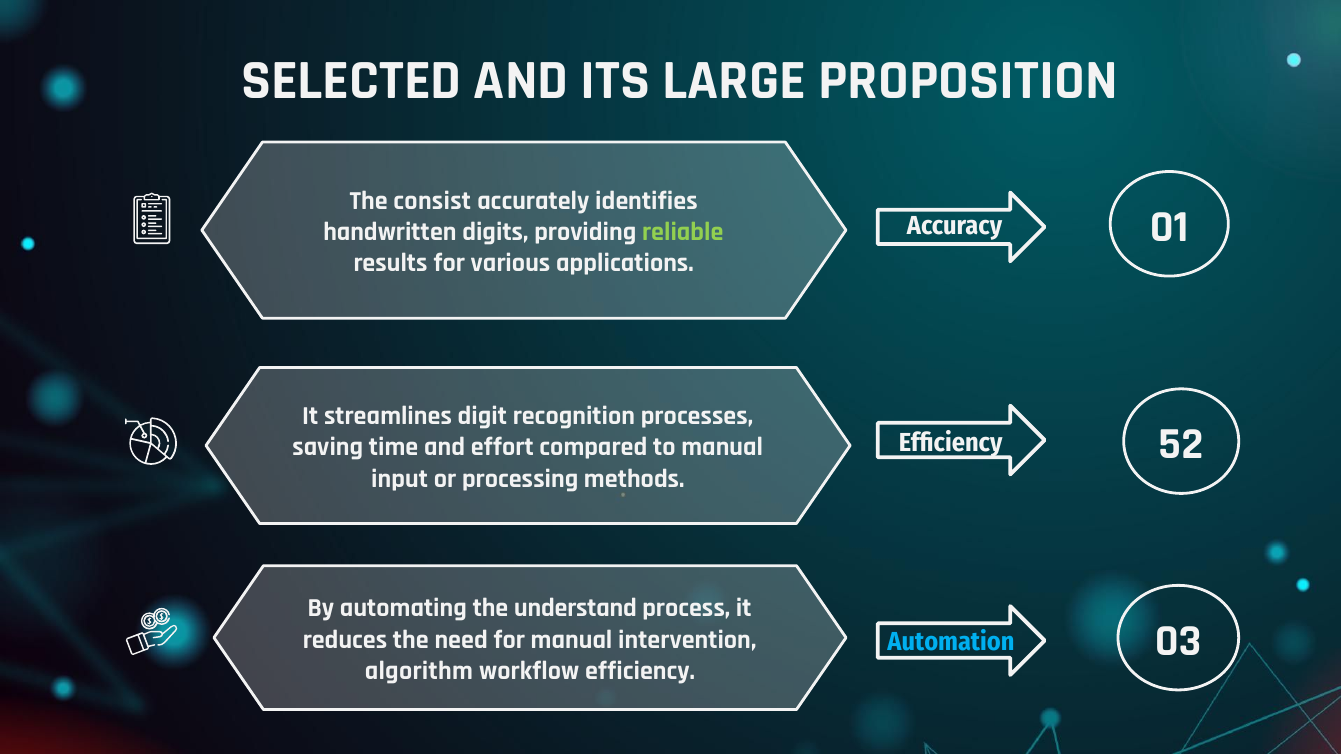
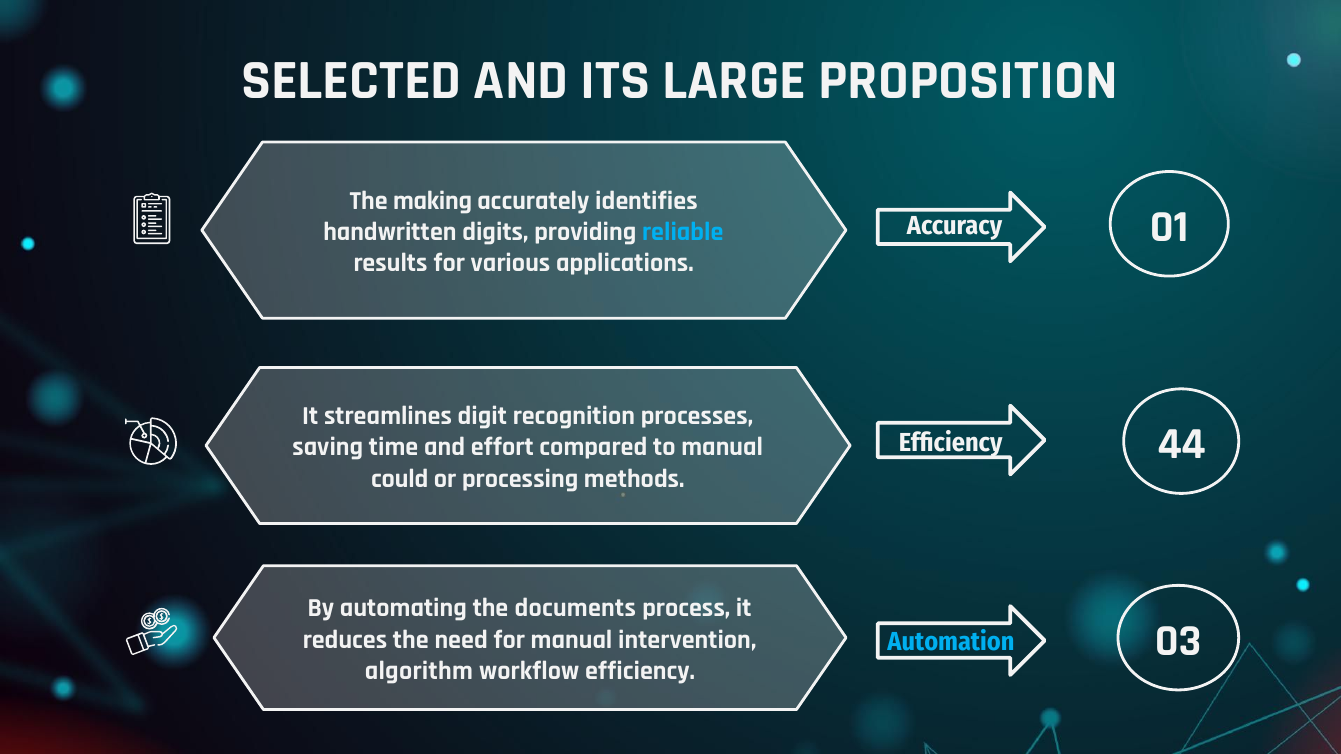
consist: consist -> making
reliable colour: light green -> light blue
52: 52 -> 44
input: input -> could
understand: understand -> documents
